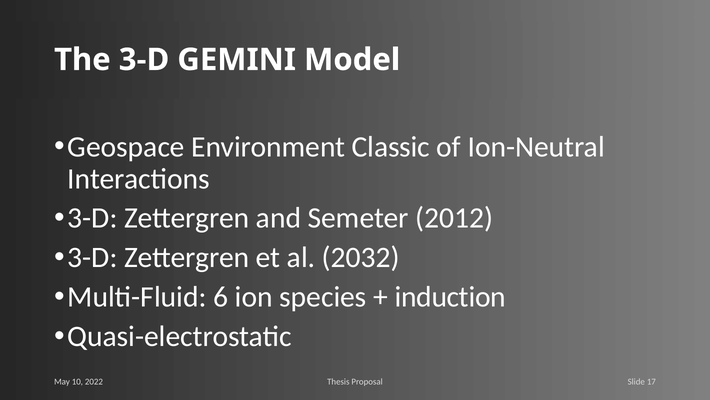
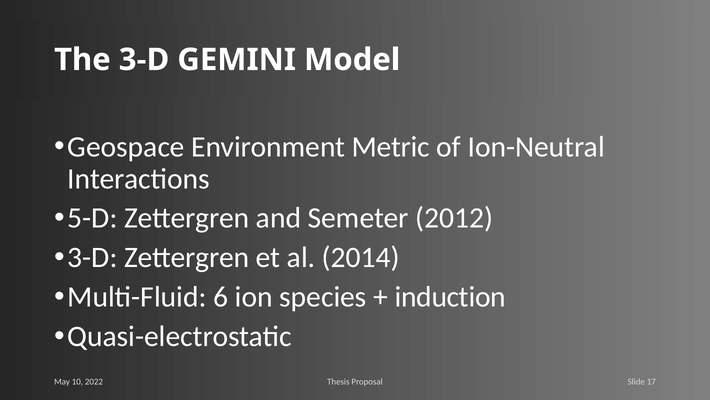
Classic: Classic -> Metric
3-D at (92, 218): 3-D -> 5-D
2032: 2032 -> 2014
